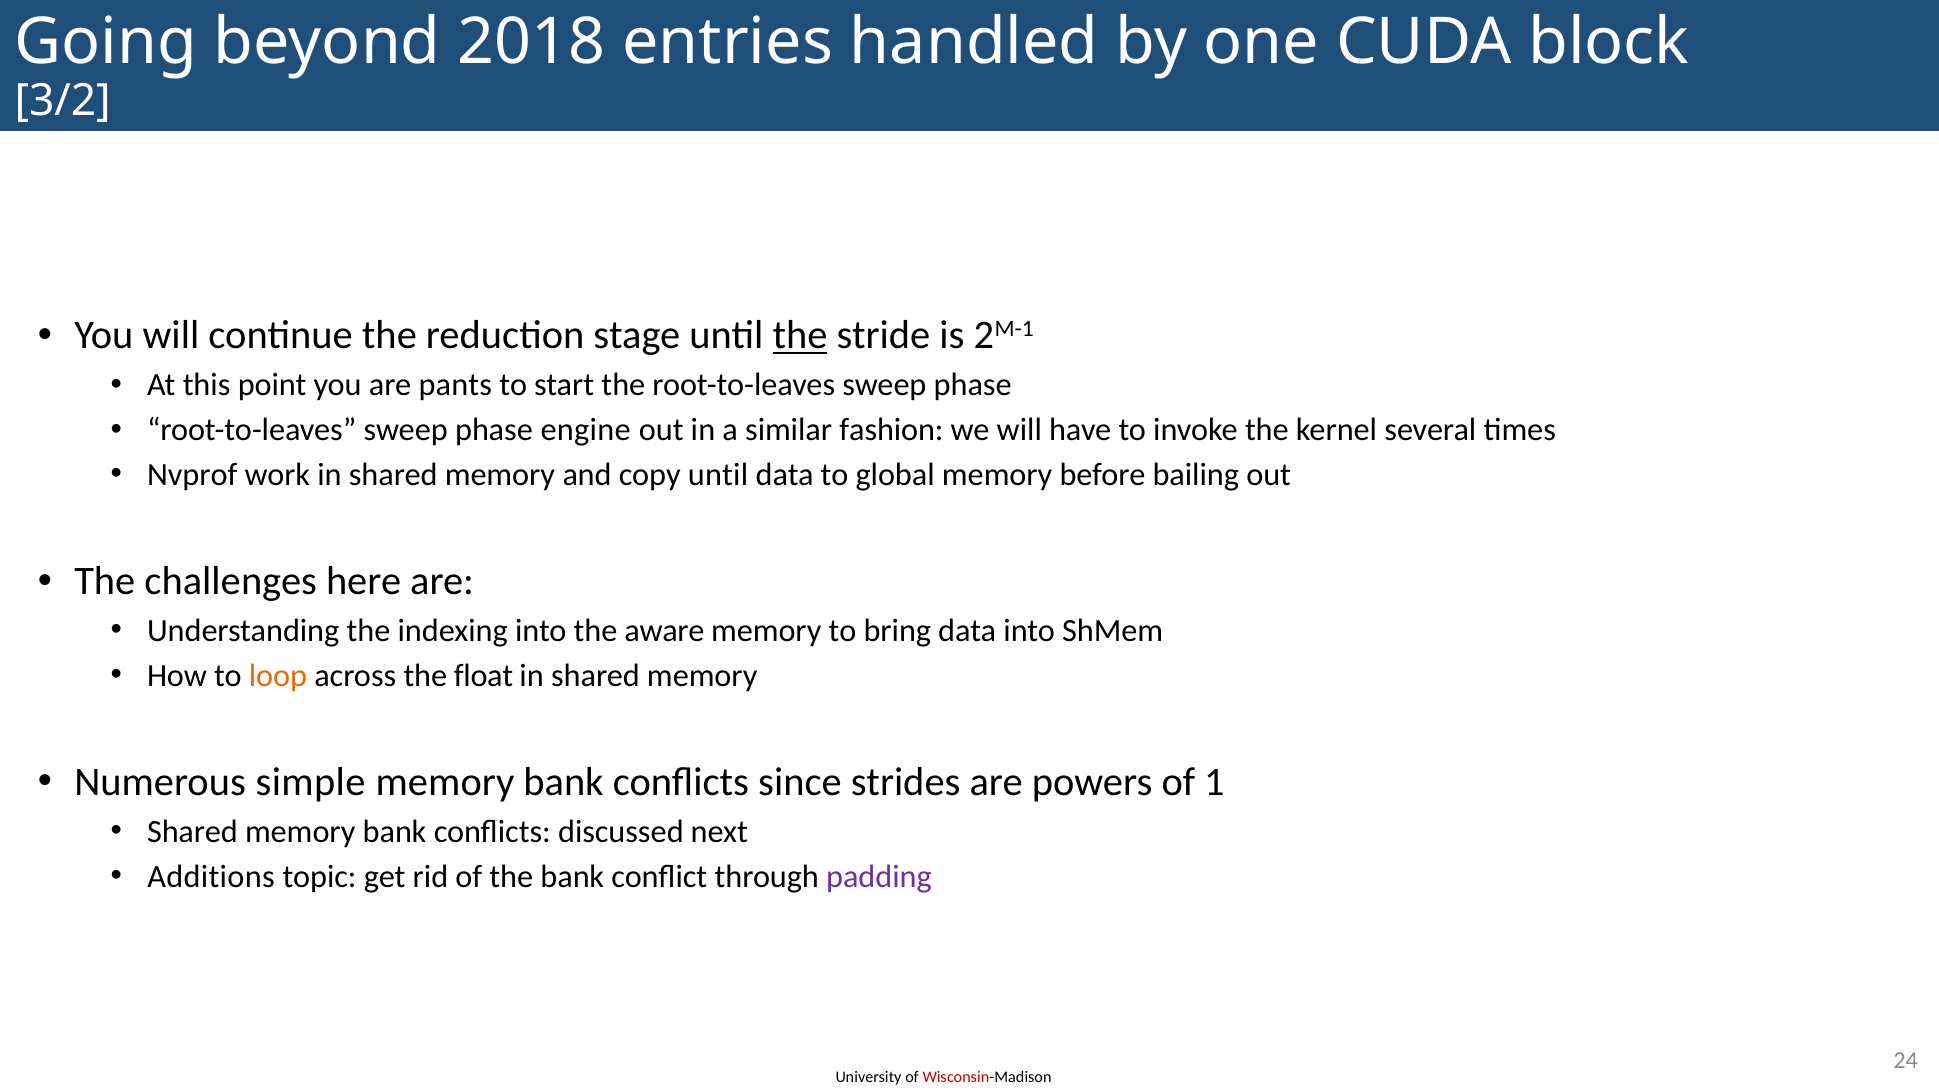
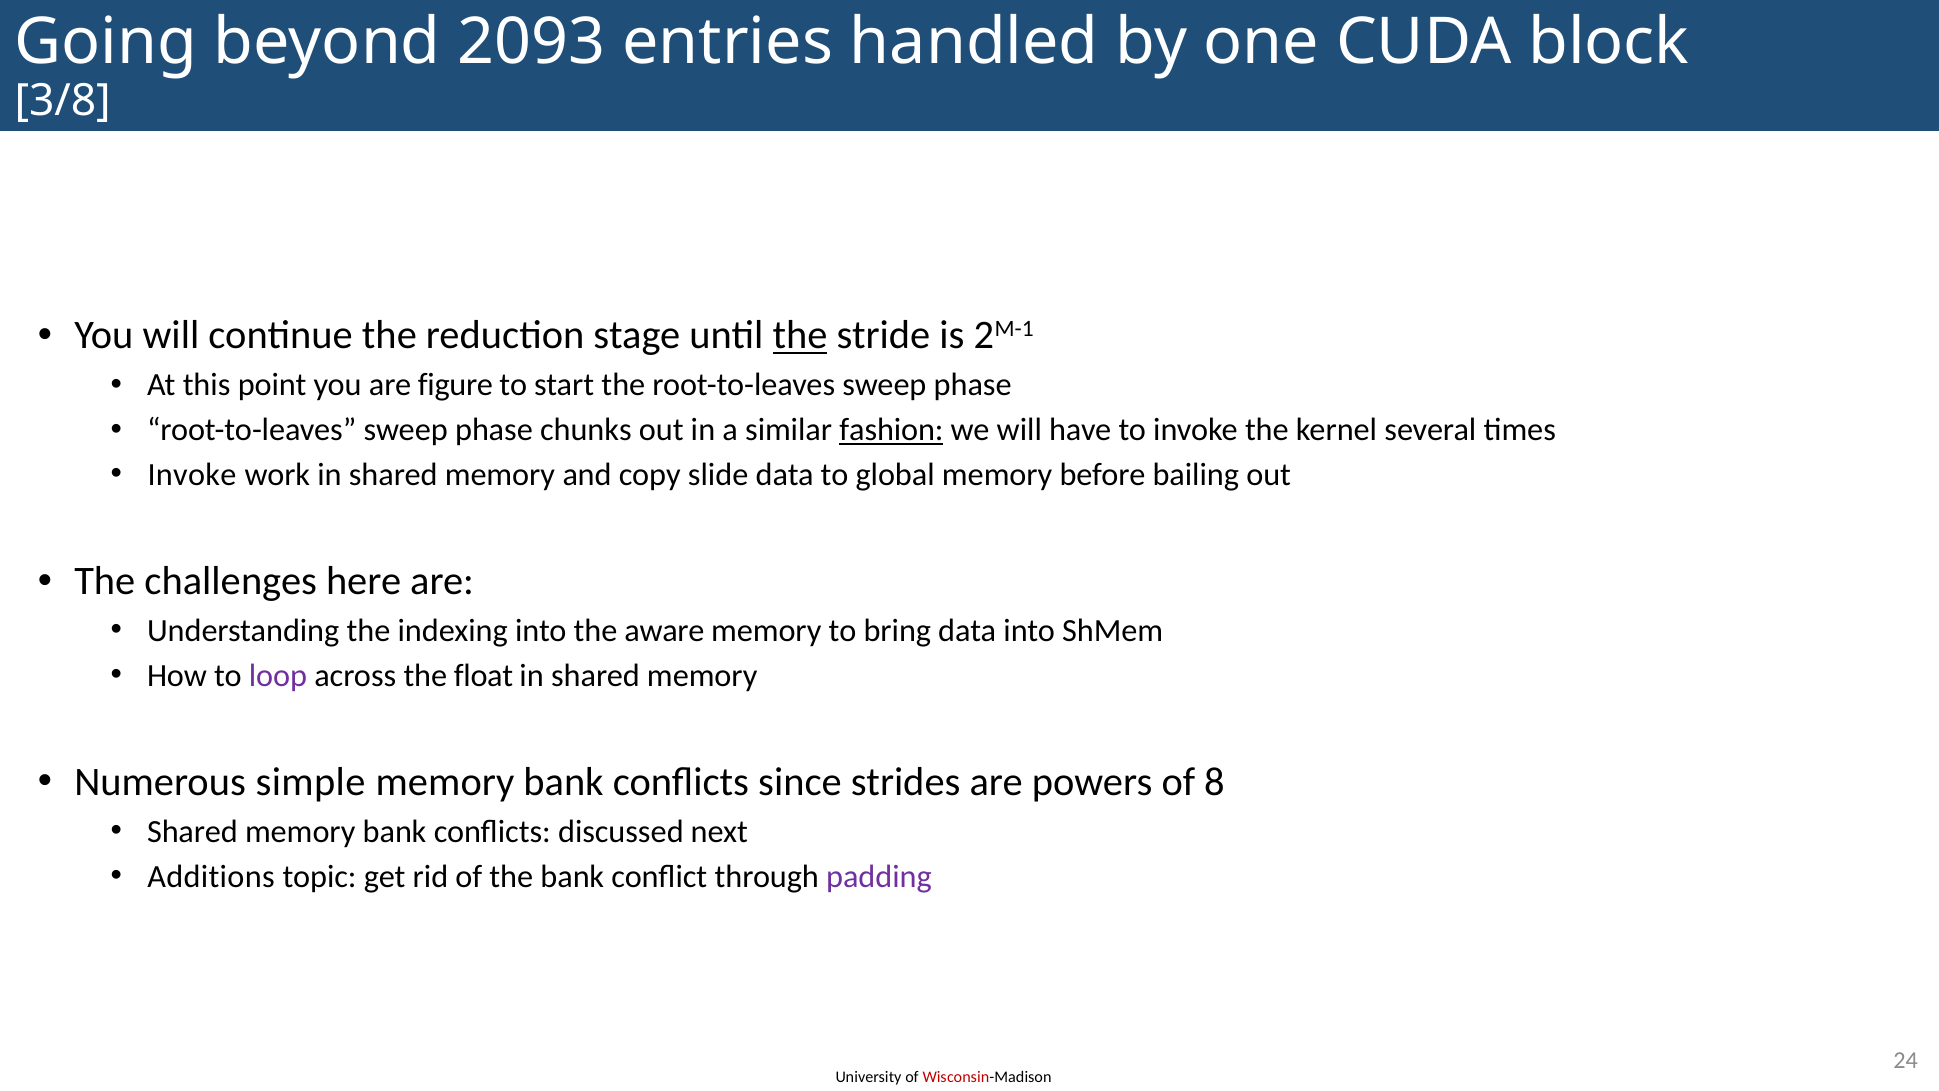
2018: 2018 -> 2093
3/2: 3/2 -> 3/8
pants: pants -> figure
engine: engine -> chunks
fashion underline: none -> present
Nvprof at (192, 475): Nvprof -> Invoke
copy until: until -> slide
loop colour: orange -> purple
1: 1 -> 8
